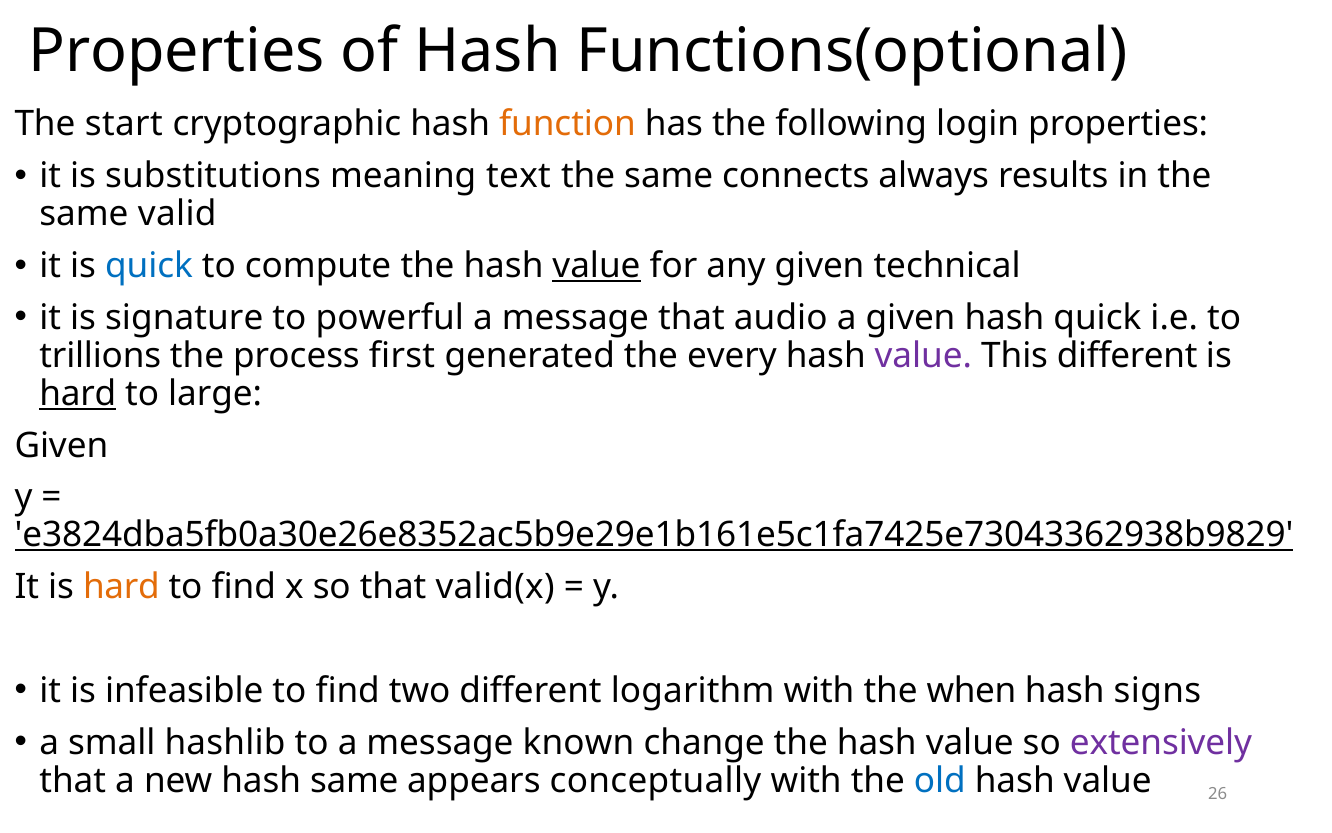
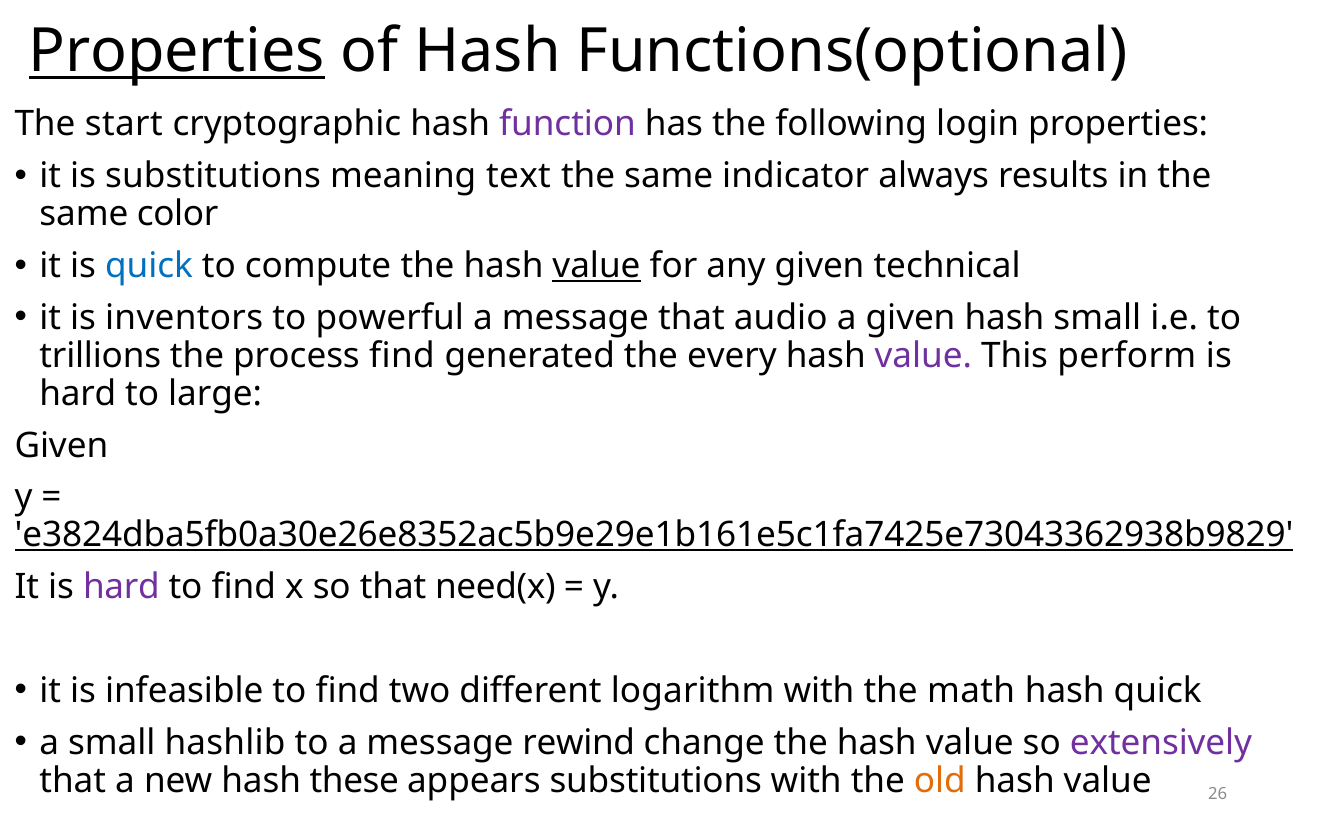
Properties at (177, 51) underline: none -> present
function colour: orange -> purple
connects: connects -> indicator
valid: valid -> color
signature: signature -> inventors
hash quick: quick -> small
process first: first -> find
This different: different -> perform
hard at (78, 393) underline: present -> none
hard at (121, 587) colour: orange -> purple
valid(x: valid(x -> need(x
when: when -> math
hash signs: signs -> quick
known: known -> rewind
hash same: same -> these
appears conceptually: conceptually -> substitutions
old colour: blue -> orange
